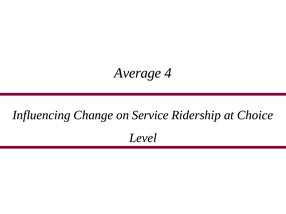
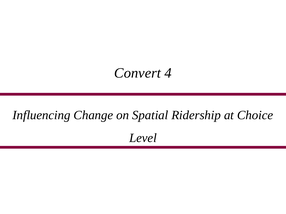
Average: Average -> Convert
Service: Service -> Spatial
